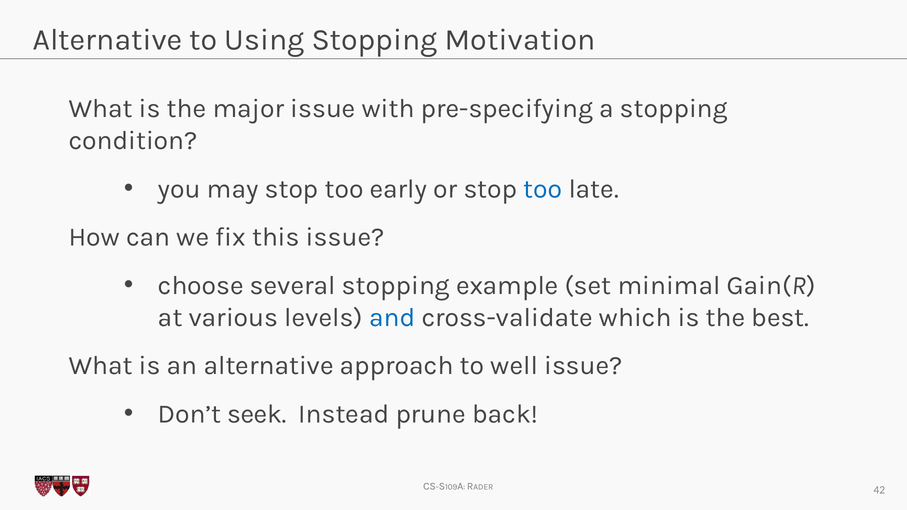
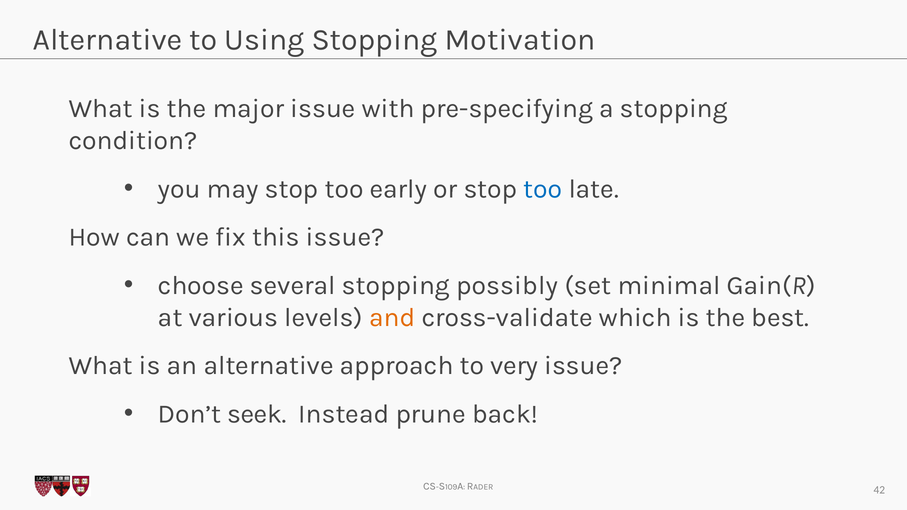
example: example -> possibly
and colour: blue -> orange
well: well -> very
